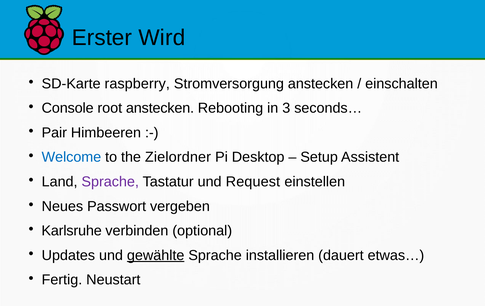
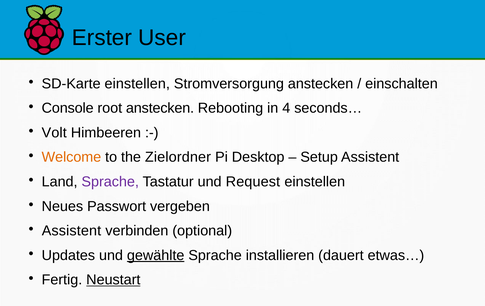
Wird: Wird -> User
SD-Karte raspberry: raspberry -> einstellen
3: 3 -> 4
Pair: Pair -> Volt
Welcome colour: blue -> orange
Karlsruhe at (72, 230): Karlsruhe -> Assistent
Neustart underline: none -> present
